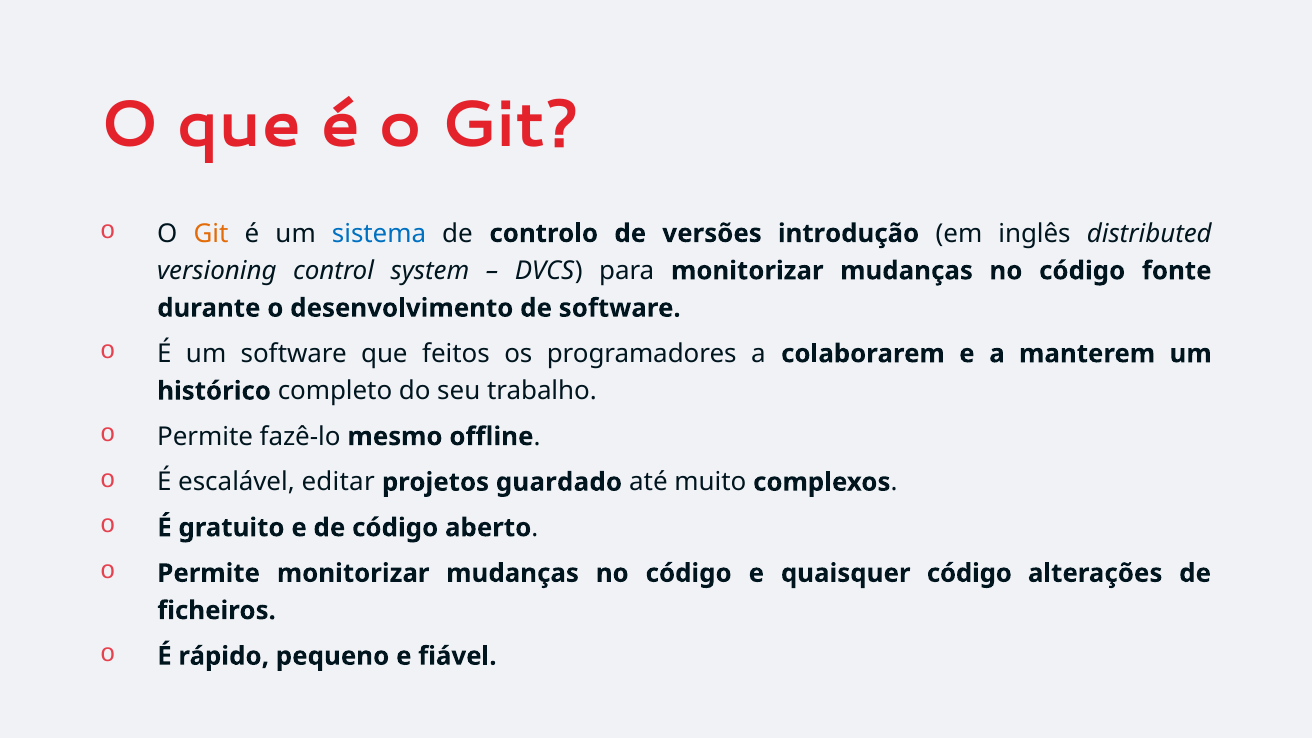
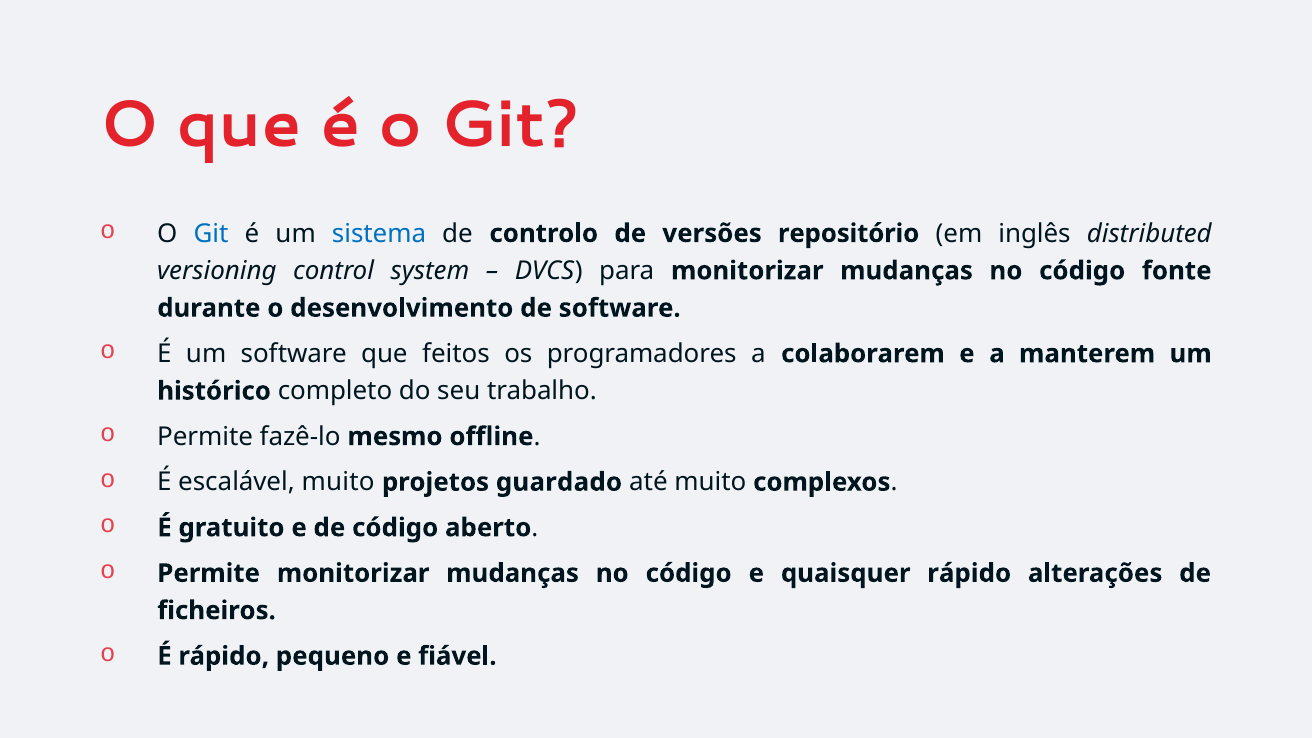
Git at (211, 233) colour: orange -> blue
introdução: introdução -> repositório
escalável editar: editar -> muito
quaisquer código: código -> rápido
